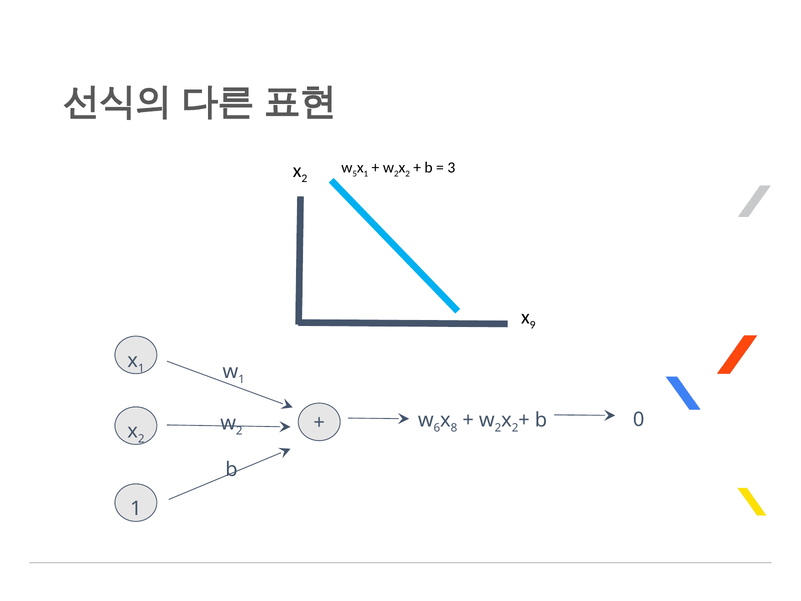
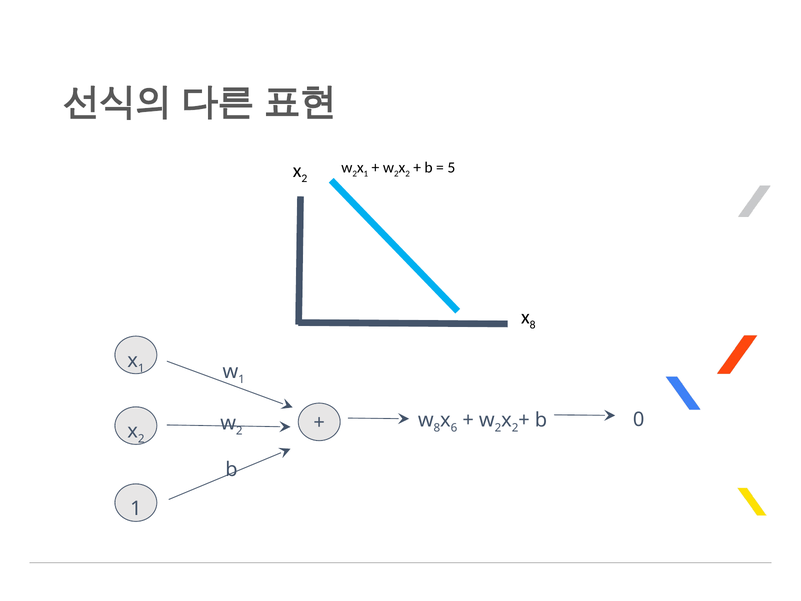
5 at (355, 174): 5 -> 2
3: 3 -> 5
9 at (533, 325): 9 -> 8
6 at (437, 428): 6 -> 8
8: 8 -> 6
